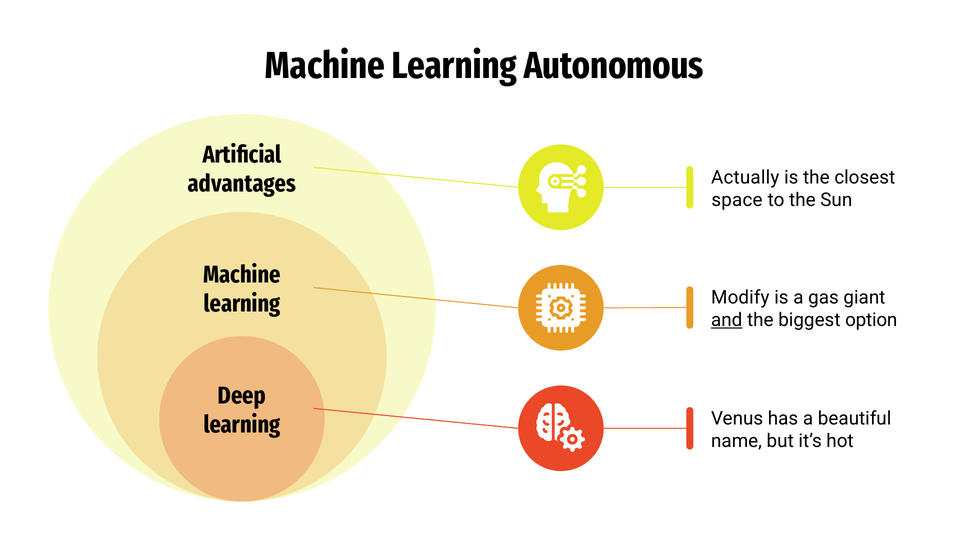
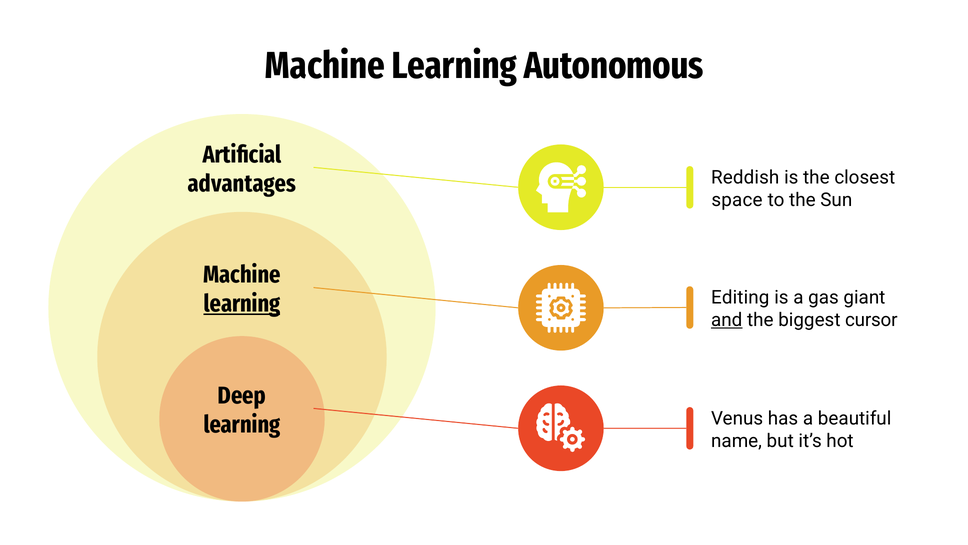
Actually: Actually -> Reddish
Modify: Modify -> Editing
learning at (242, 304) underline: none -> present
option: option -> cursor
